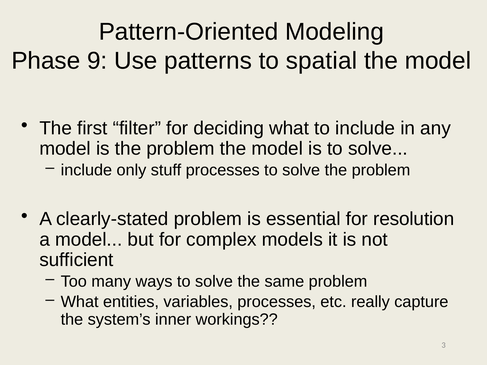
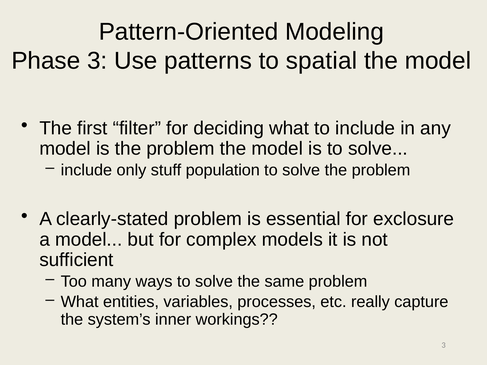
Phase 9: 9 -> 3
stuff processes: processes -> population
resolution: resolution -> exclosure
